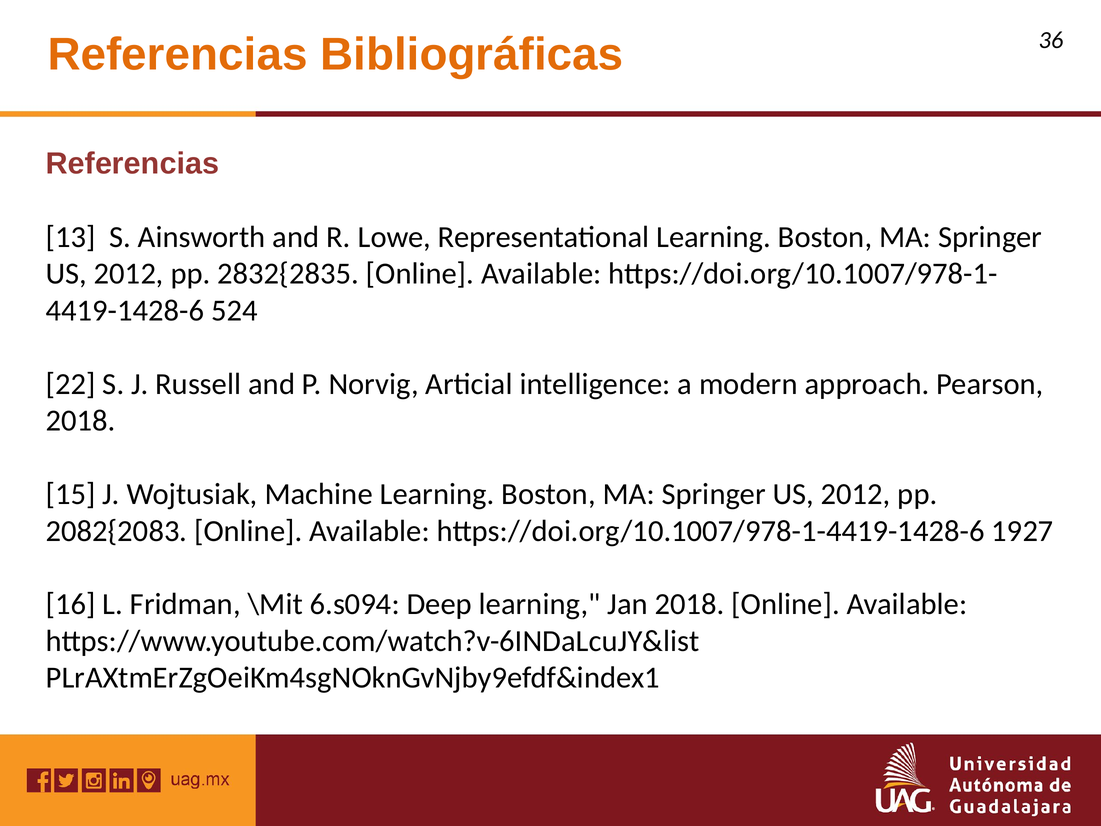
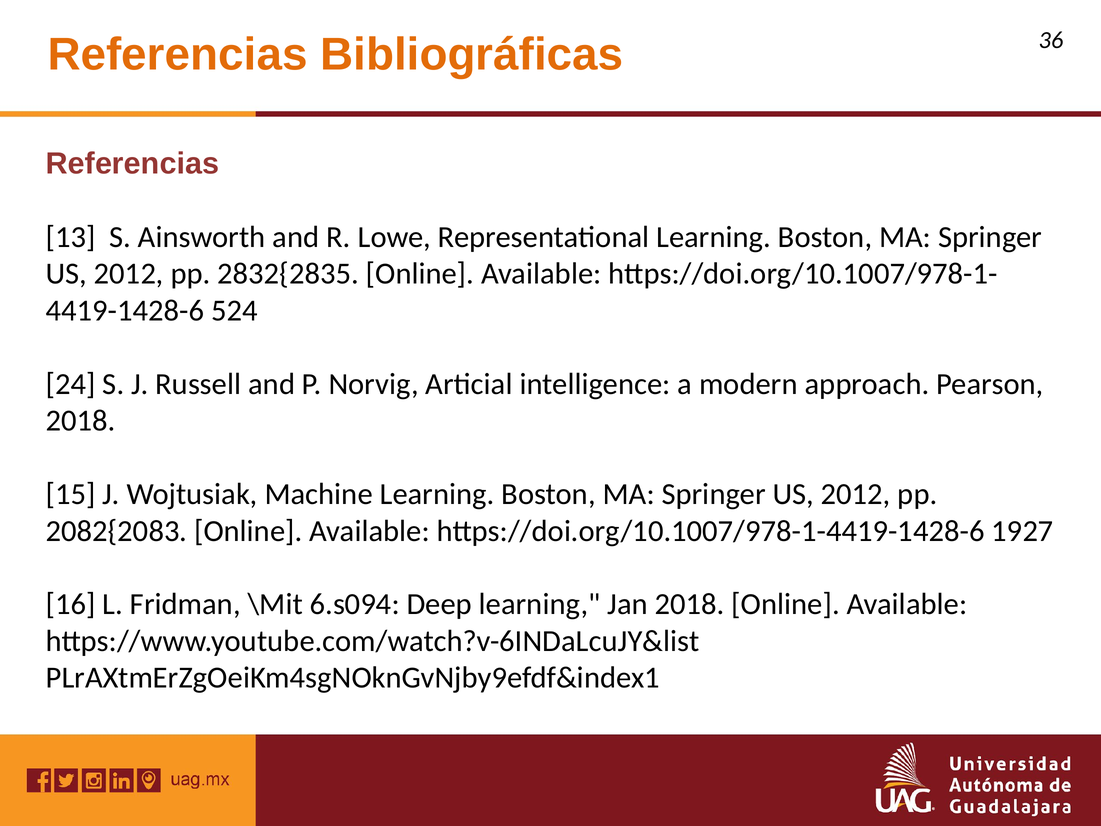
22: 22 -> 24
